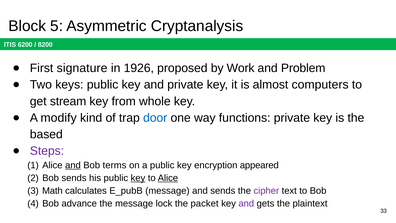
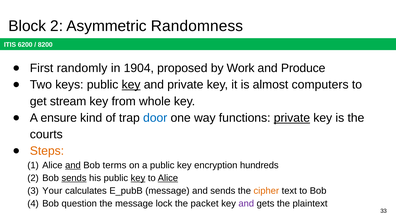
Block 5: 5 -> 2
Cryptanalysis: Cryptanalysis -> Randomness
signature: signature -> randomly
1926: 1926 -> 1904
Problem: Problem -> Produce
key at (131, 85) underline: none -> present
modify: modify -> ensure
private at (292, 118) underline: none -> present
based: based -> courts
Steps colour: purple -> orange
appeared: appeared -> hundreds
sends at (74, 178) underline: none -> present
Math: Math -> Your
cipher colour: purple -> orange
advance: advance -> question
